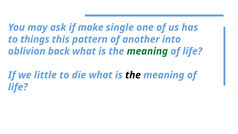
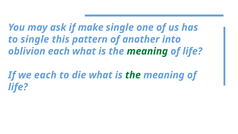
to things: things -> single
oblivion back: back -> each
we little: little -> each
the at (133, 75) colour: black -> green
